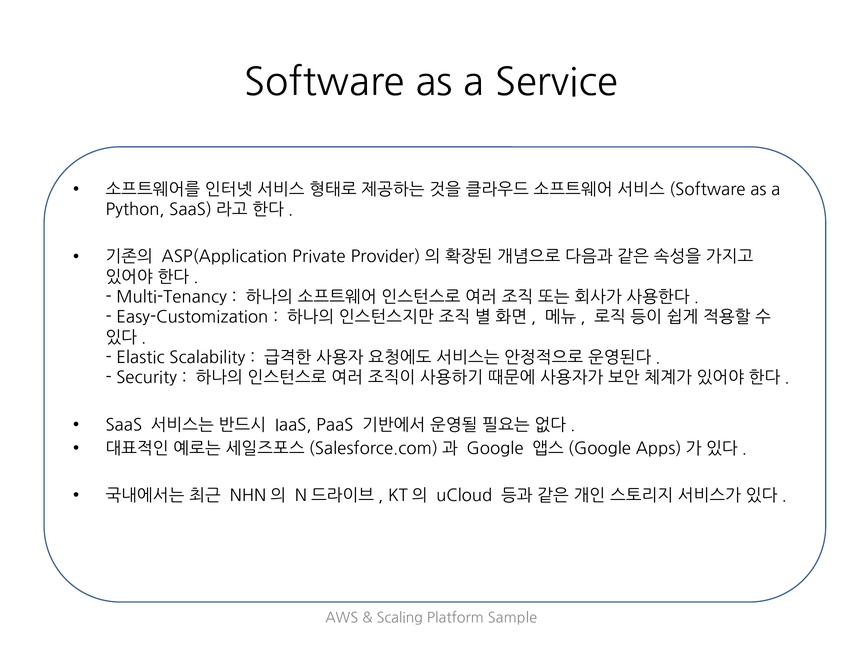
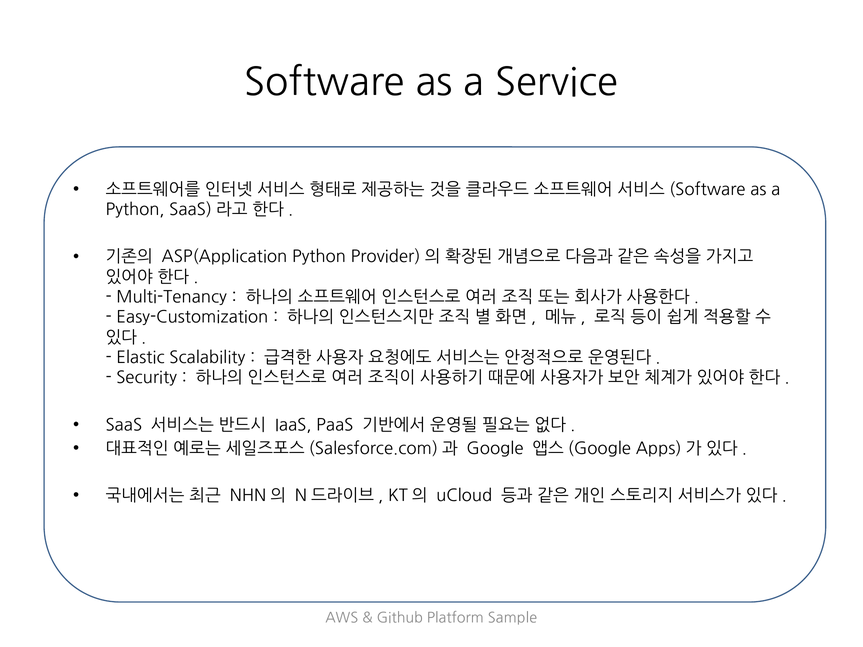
ASP(Application Private: Private -> Python
Scaling: Scaling -> Github
